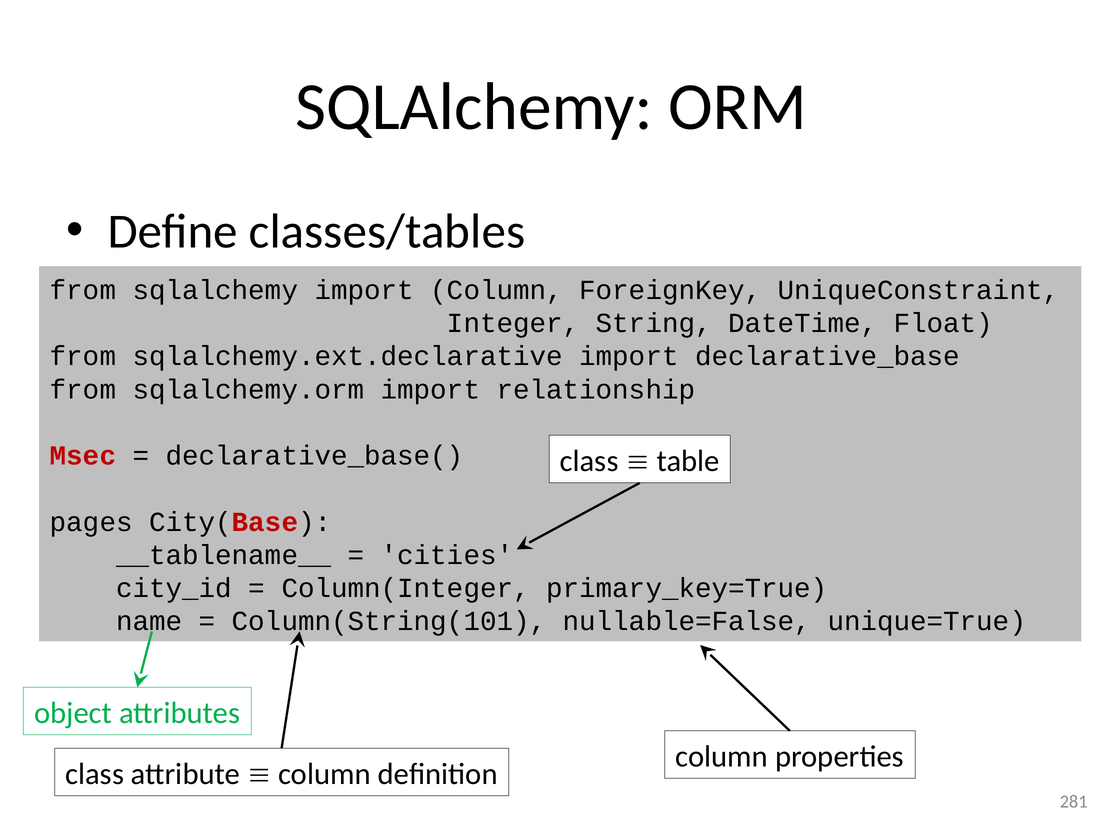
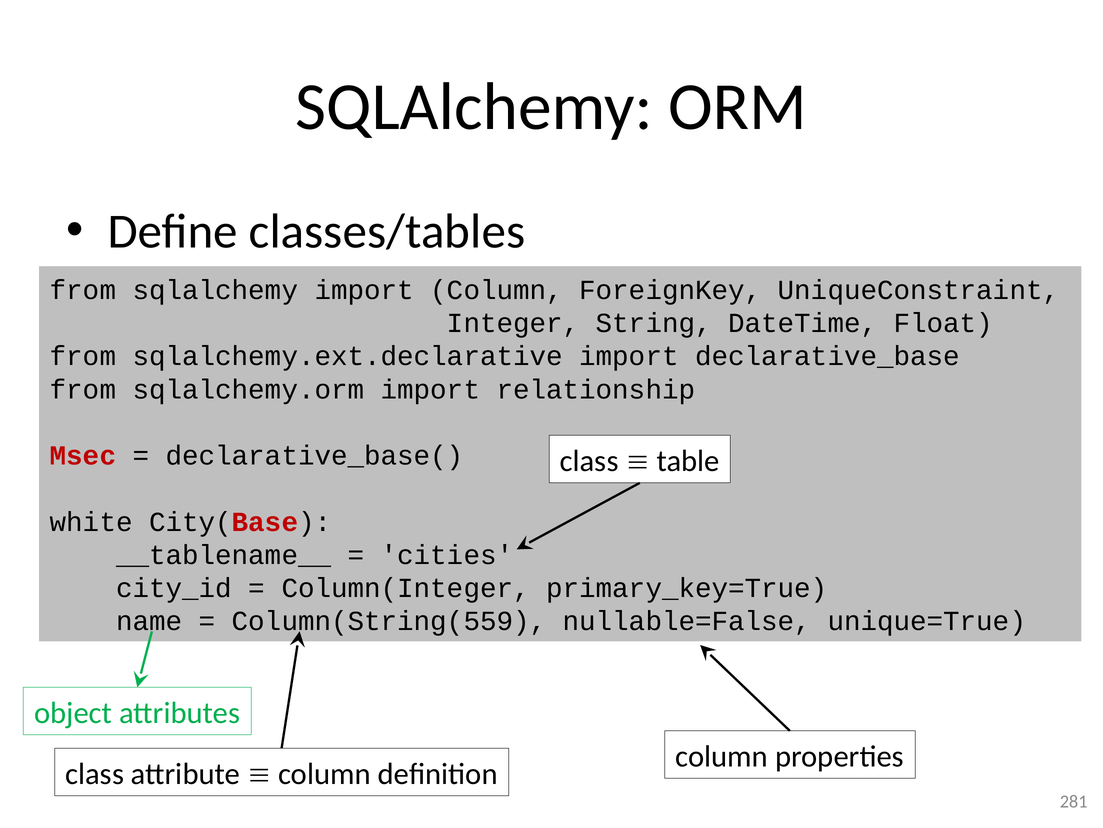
pages: pages -> white
Column(String(101: Column(String(101 -> Column(String(559
